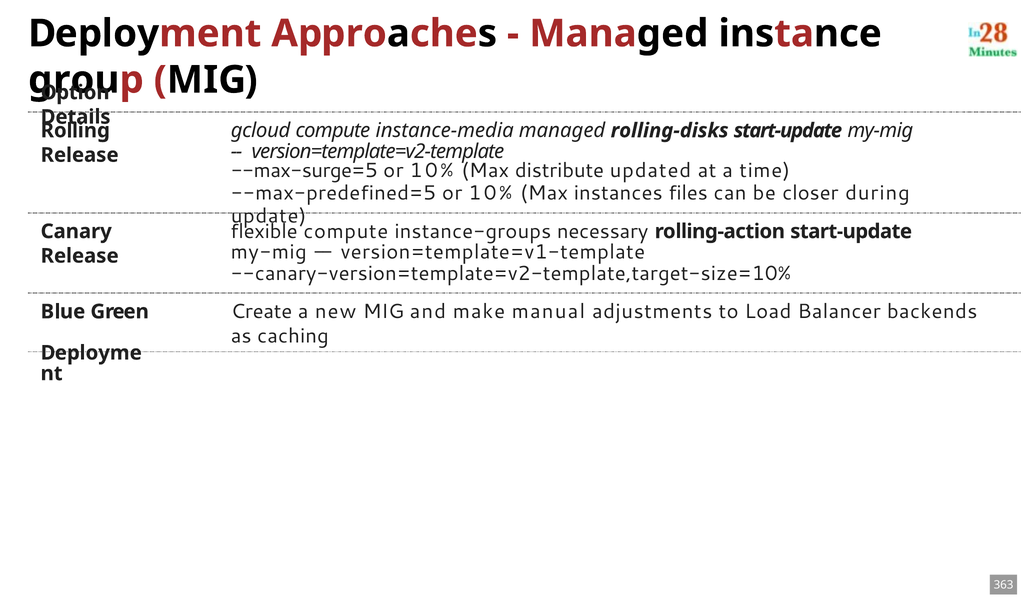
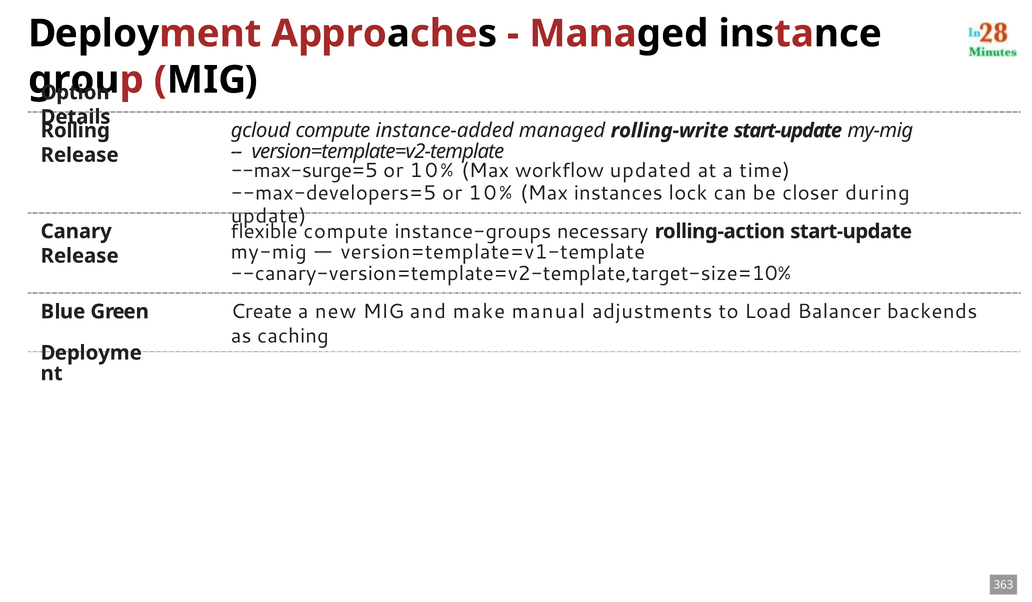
instance-media: instance-media -> instance-added
rolling-disks: rolling-disks -> rolling-write
distribute: distribute -> workflow
--max-predefined=5: --max-predefined=5 -> --max-developers=5
files: files -> lock
